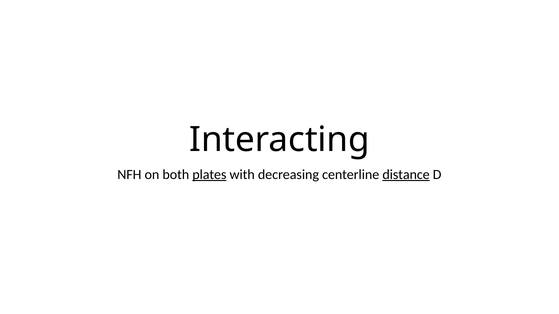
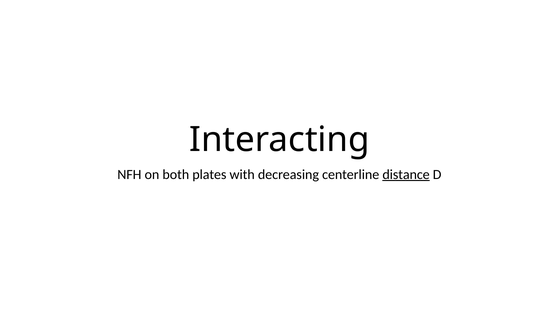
plates underline: present -> none
